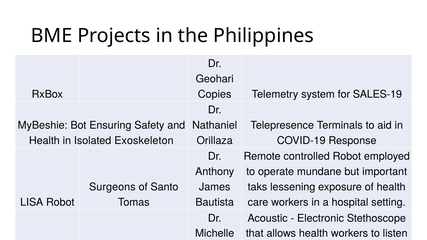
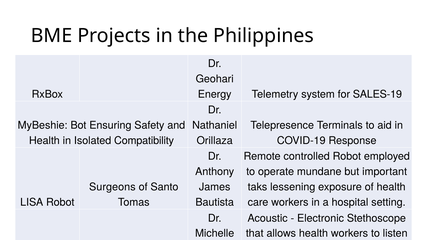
Copies: Copies -> Energy
Exoskeleton: Exoskeleton -> Compatibility
